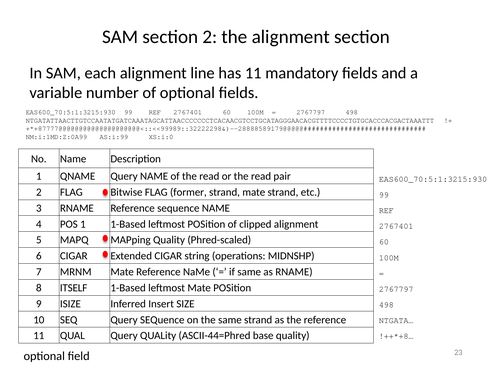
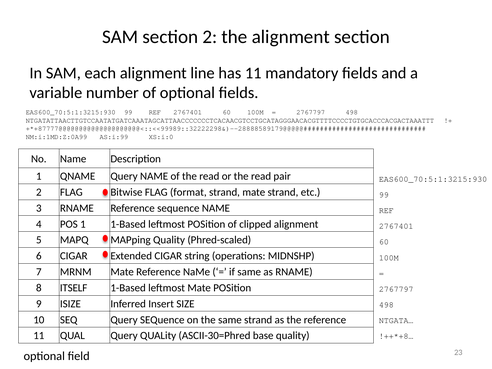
former: former -> format
ASCII-44=Phred: ASCII-44=Phred -> ASCII-30=Phred
